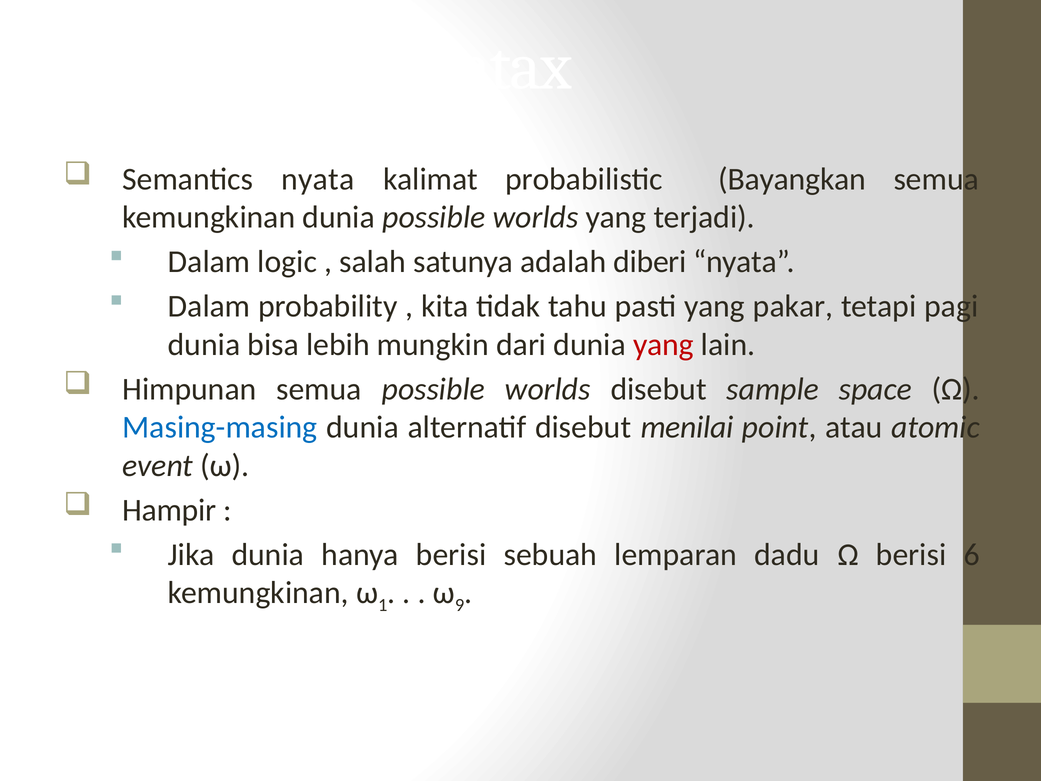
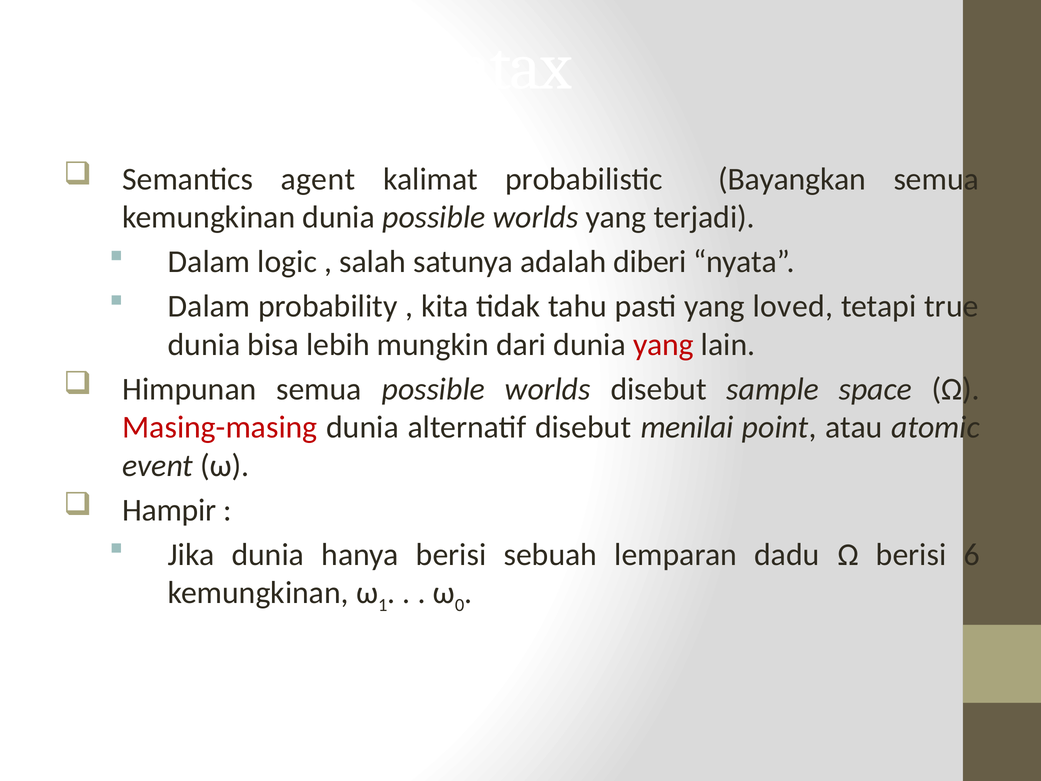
Semantics nyata: nyata -> agent
pakar: pakar -> loved
pagi: pagi -> true
Masing-masing colour: blue -> red
9: 9 -> 0
